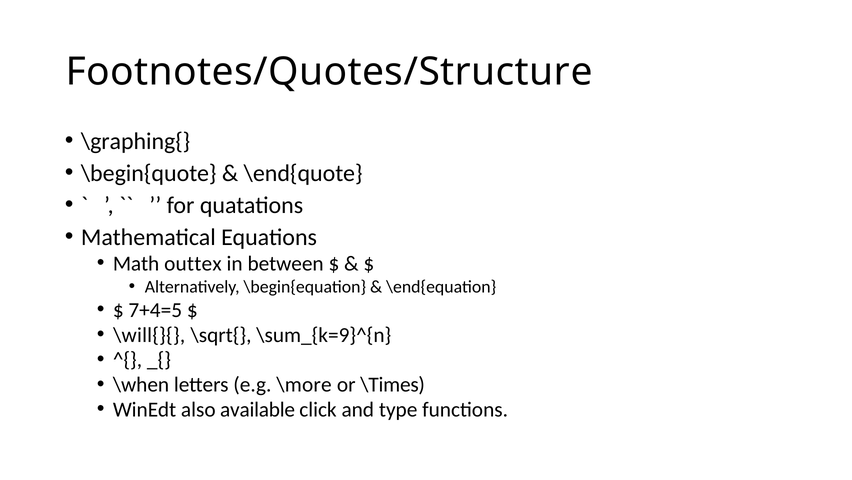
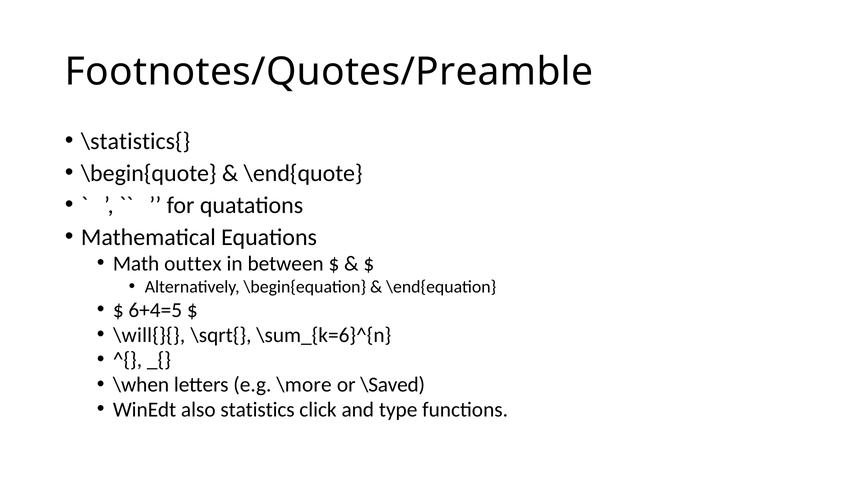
Footnotes/Quotes/Structure: Footnotes/Quotes/Structure -> Footnotes/Quotes/Preamble
\graphing{: \graphing{ -> \statistics{
7+4=5: 7+4=5 -> 6+4=5
\sum_{k=9}^{n: \sum_{k=9}^{n -> \sum_{k=6}^{n
\Times: \Times -> \Saved
available: available -> statistics
